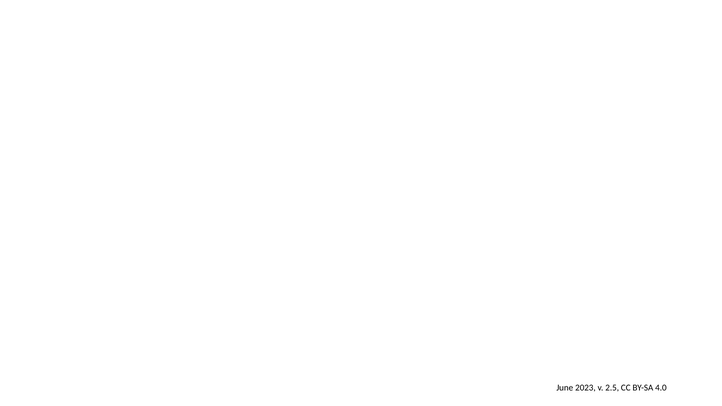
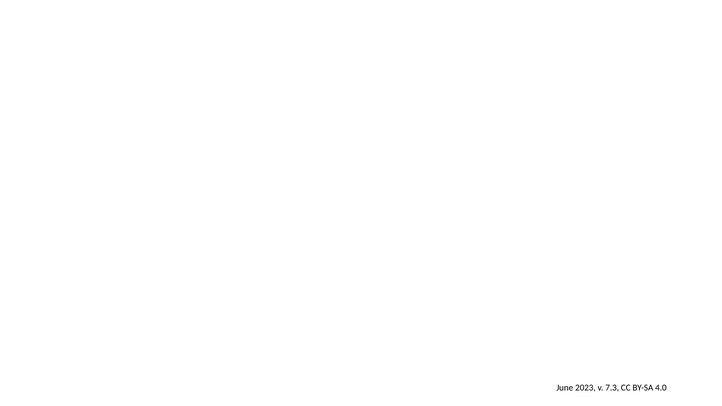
2.5: 2.5 -> 7.3
